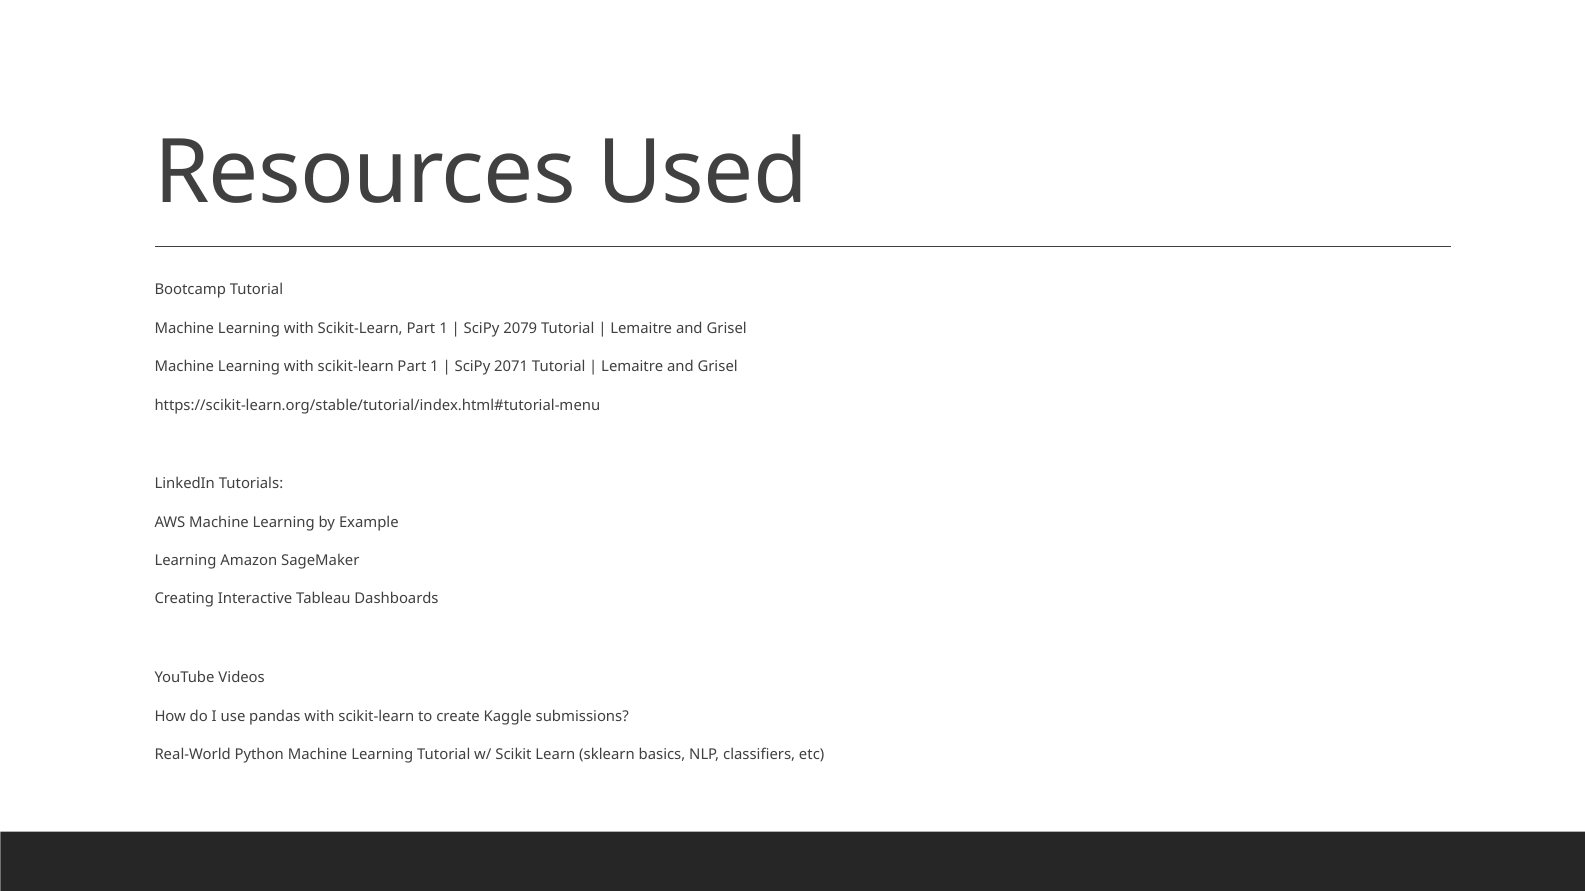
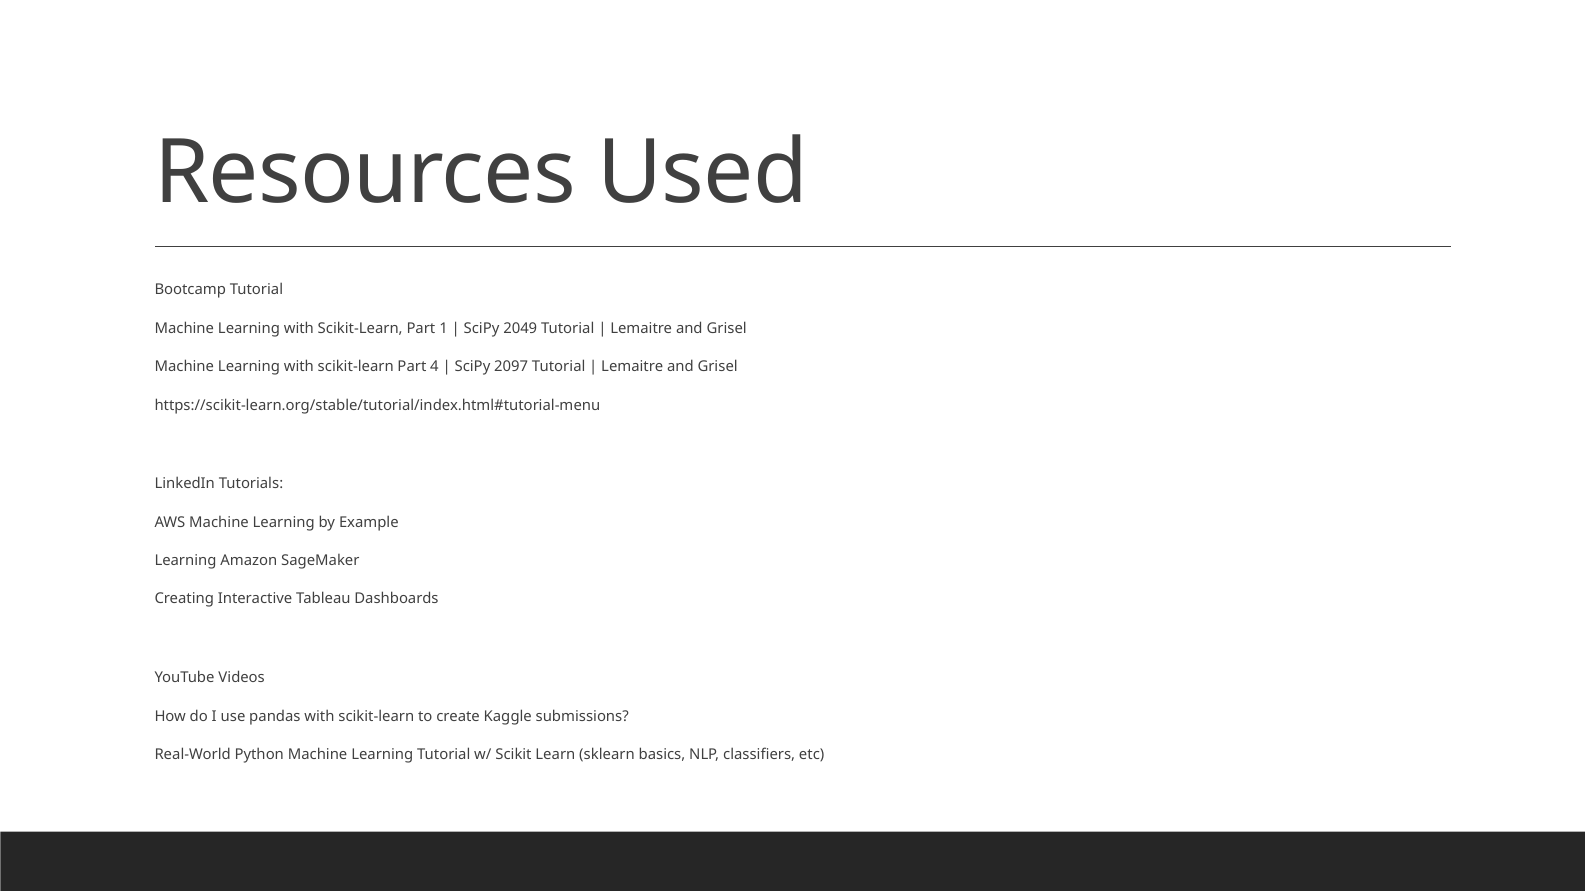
2079: 2079 -> 2049
1 at (434, 367): 1 -> 4
2071: 2071 -> 2097
